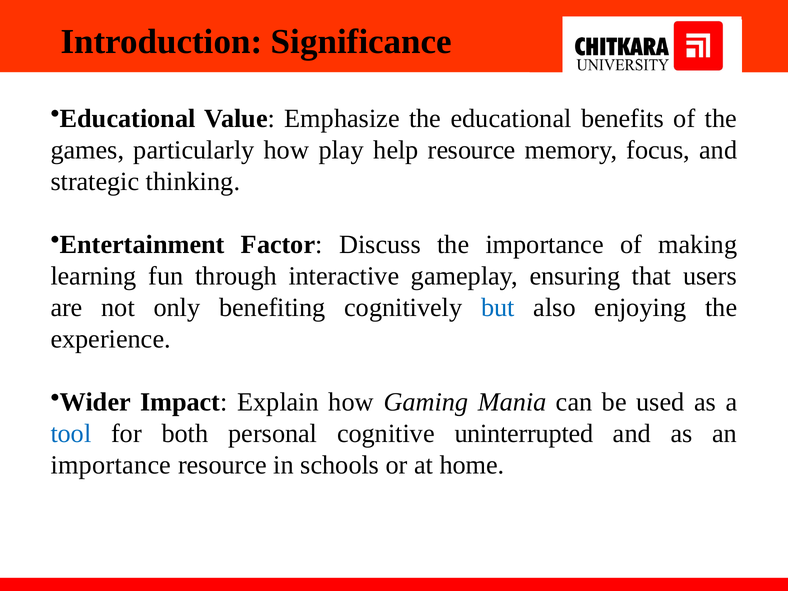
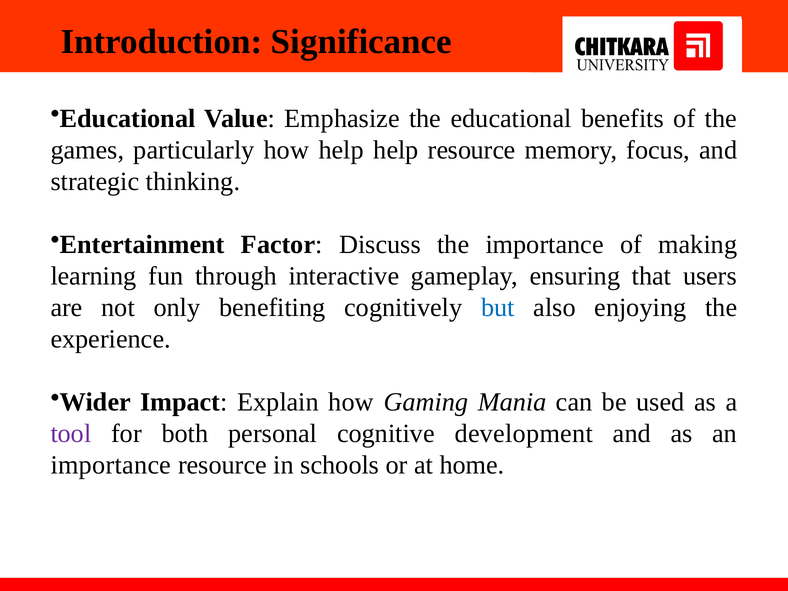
how play: play -> help
tool colour: blue -> purple
uninterrupted: uninterrupted -> development
